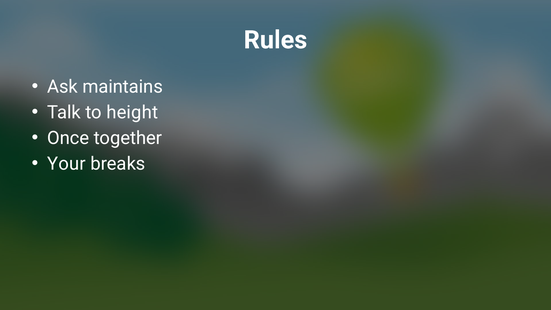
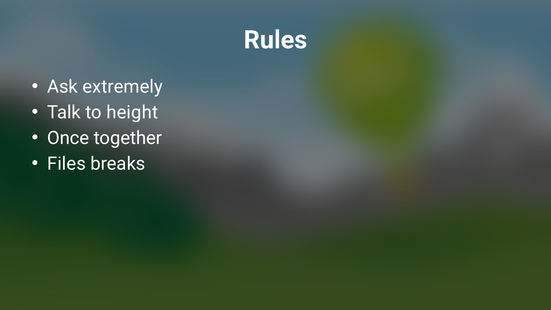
maintains: maintains -> extremely
Your: Your -> Files
